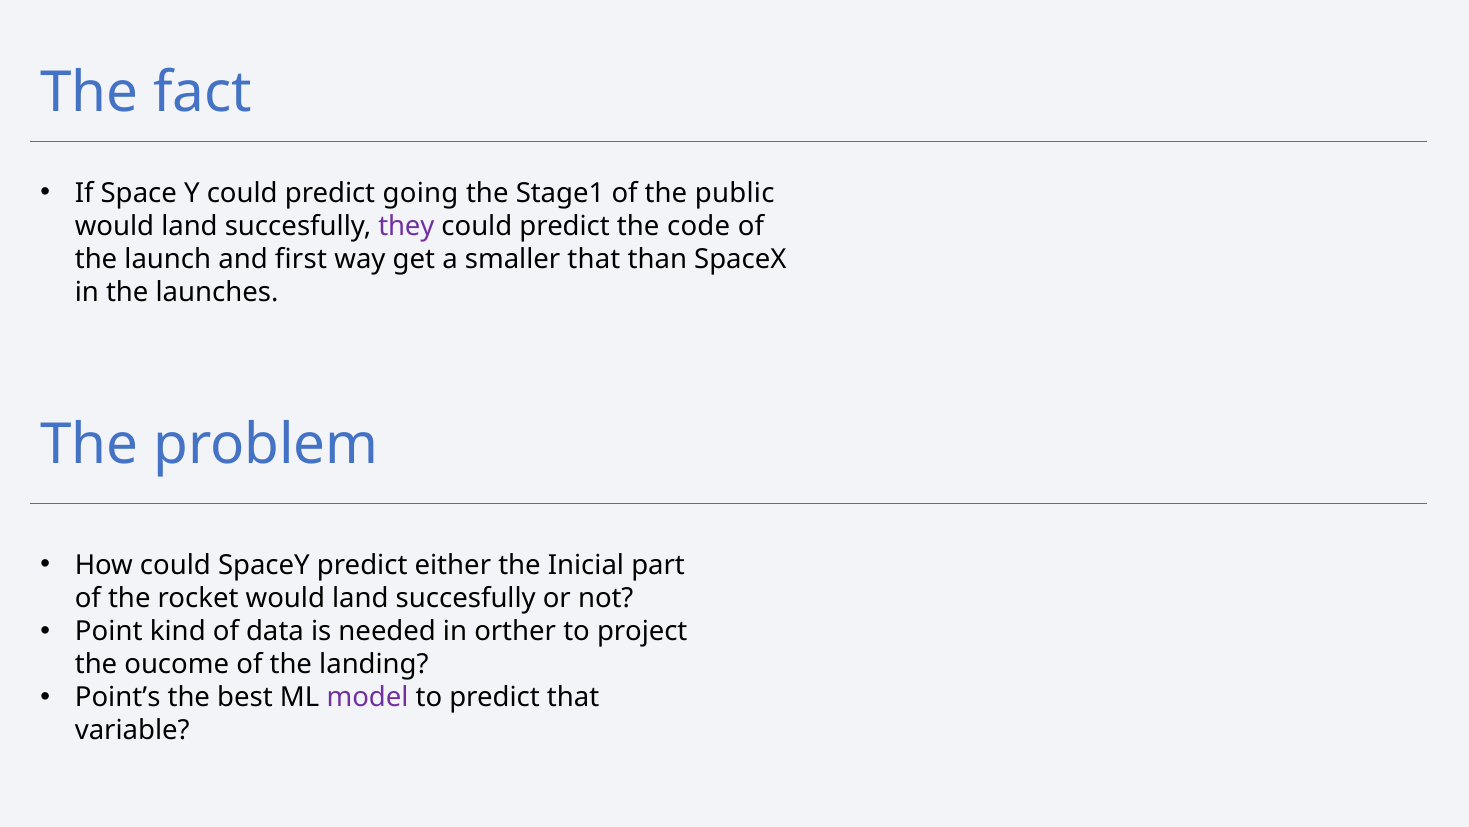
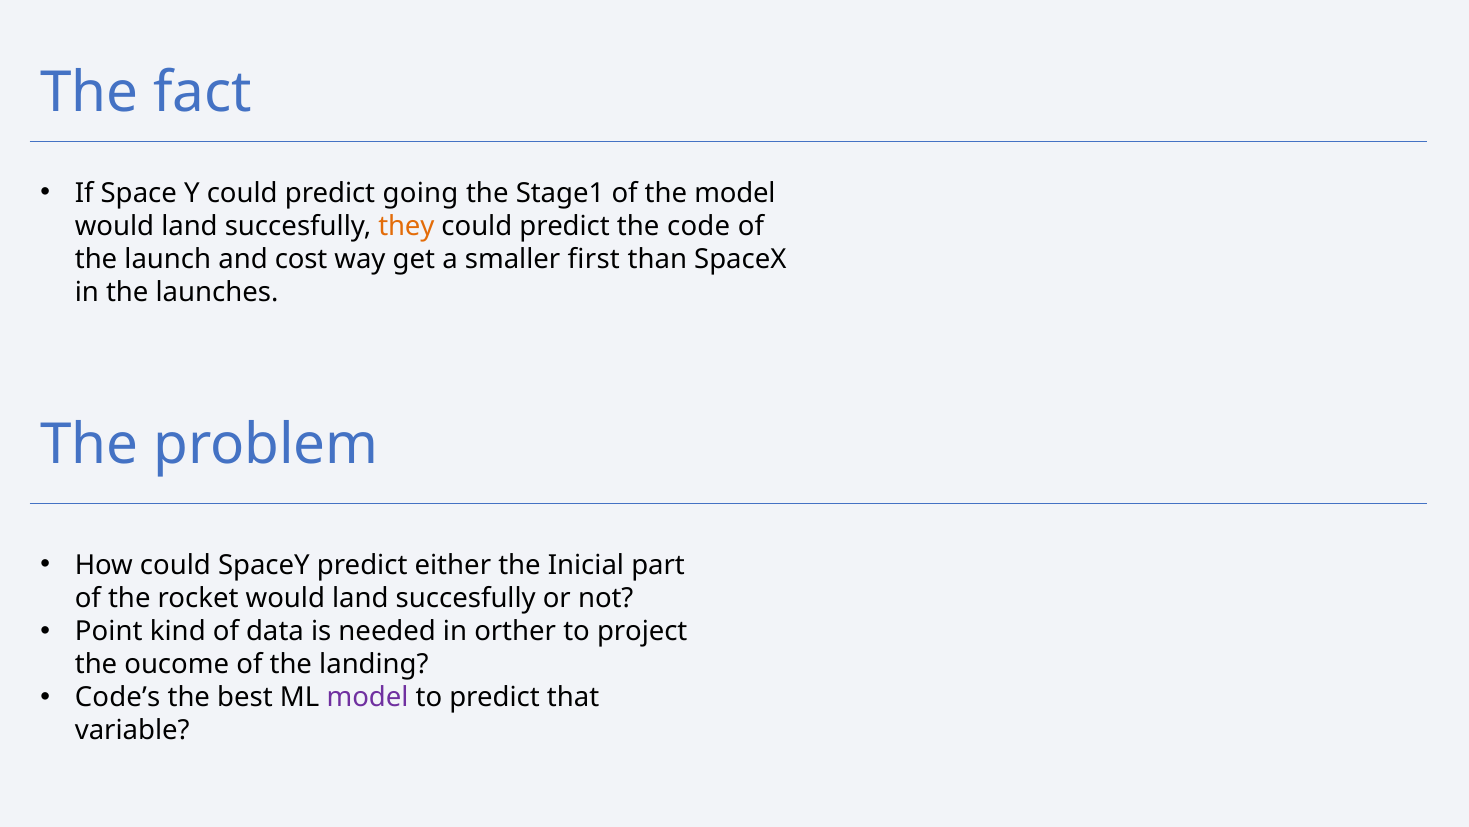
the public: public -> model
they colour: purple -> orange
first: first -> cost
smaller that: that -> first
Point’s: Point’s -> Code’s
